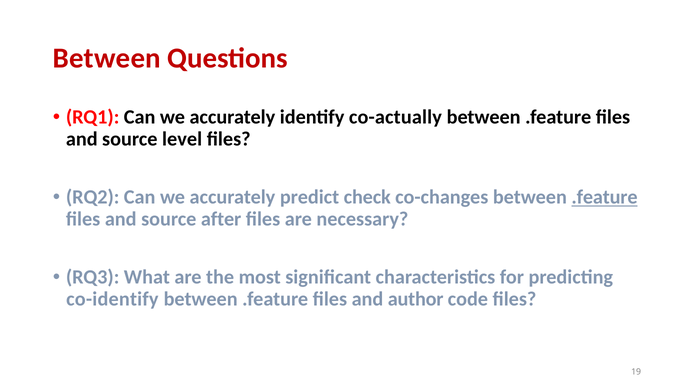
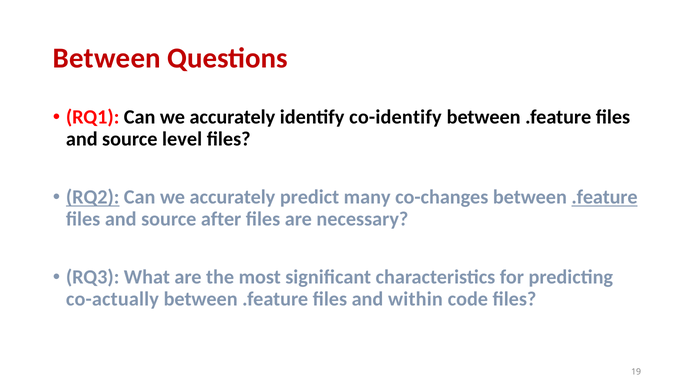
co-actually: co-actually -> co-identify
RQ2 underline: none -> present
check: check -> many
co-identify: co-identify -> co-actually
author: author -> within
